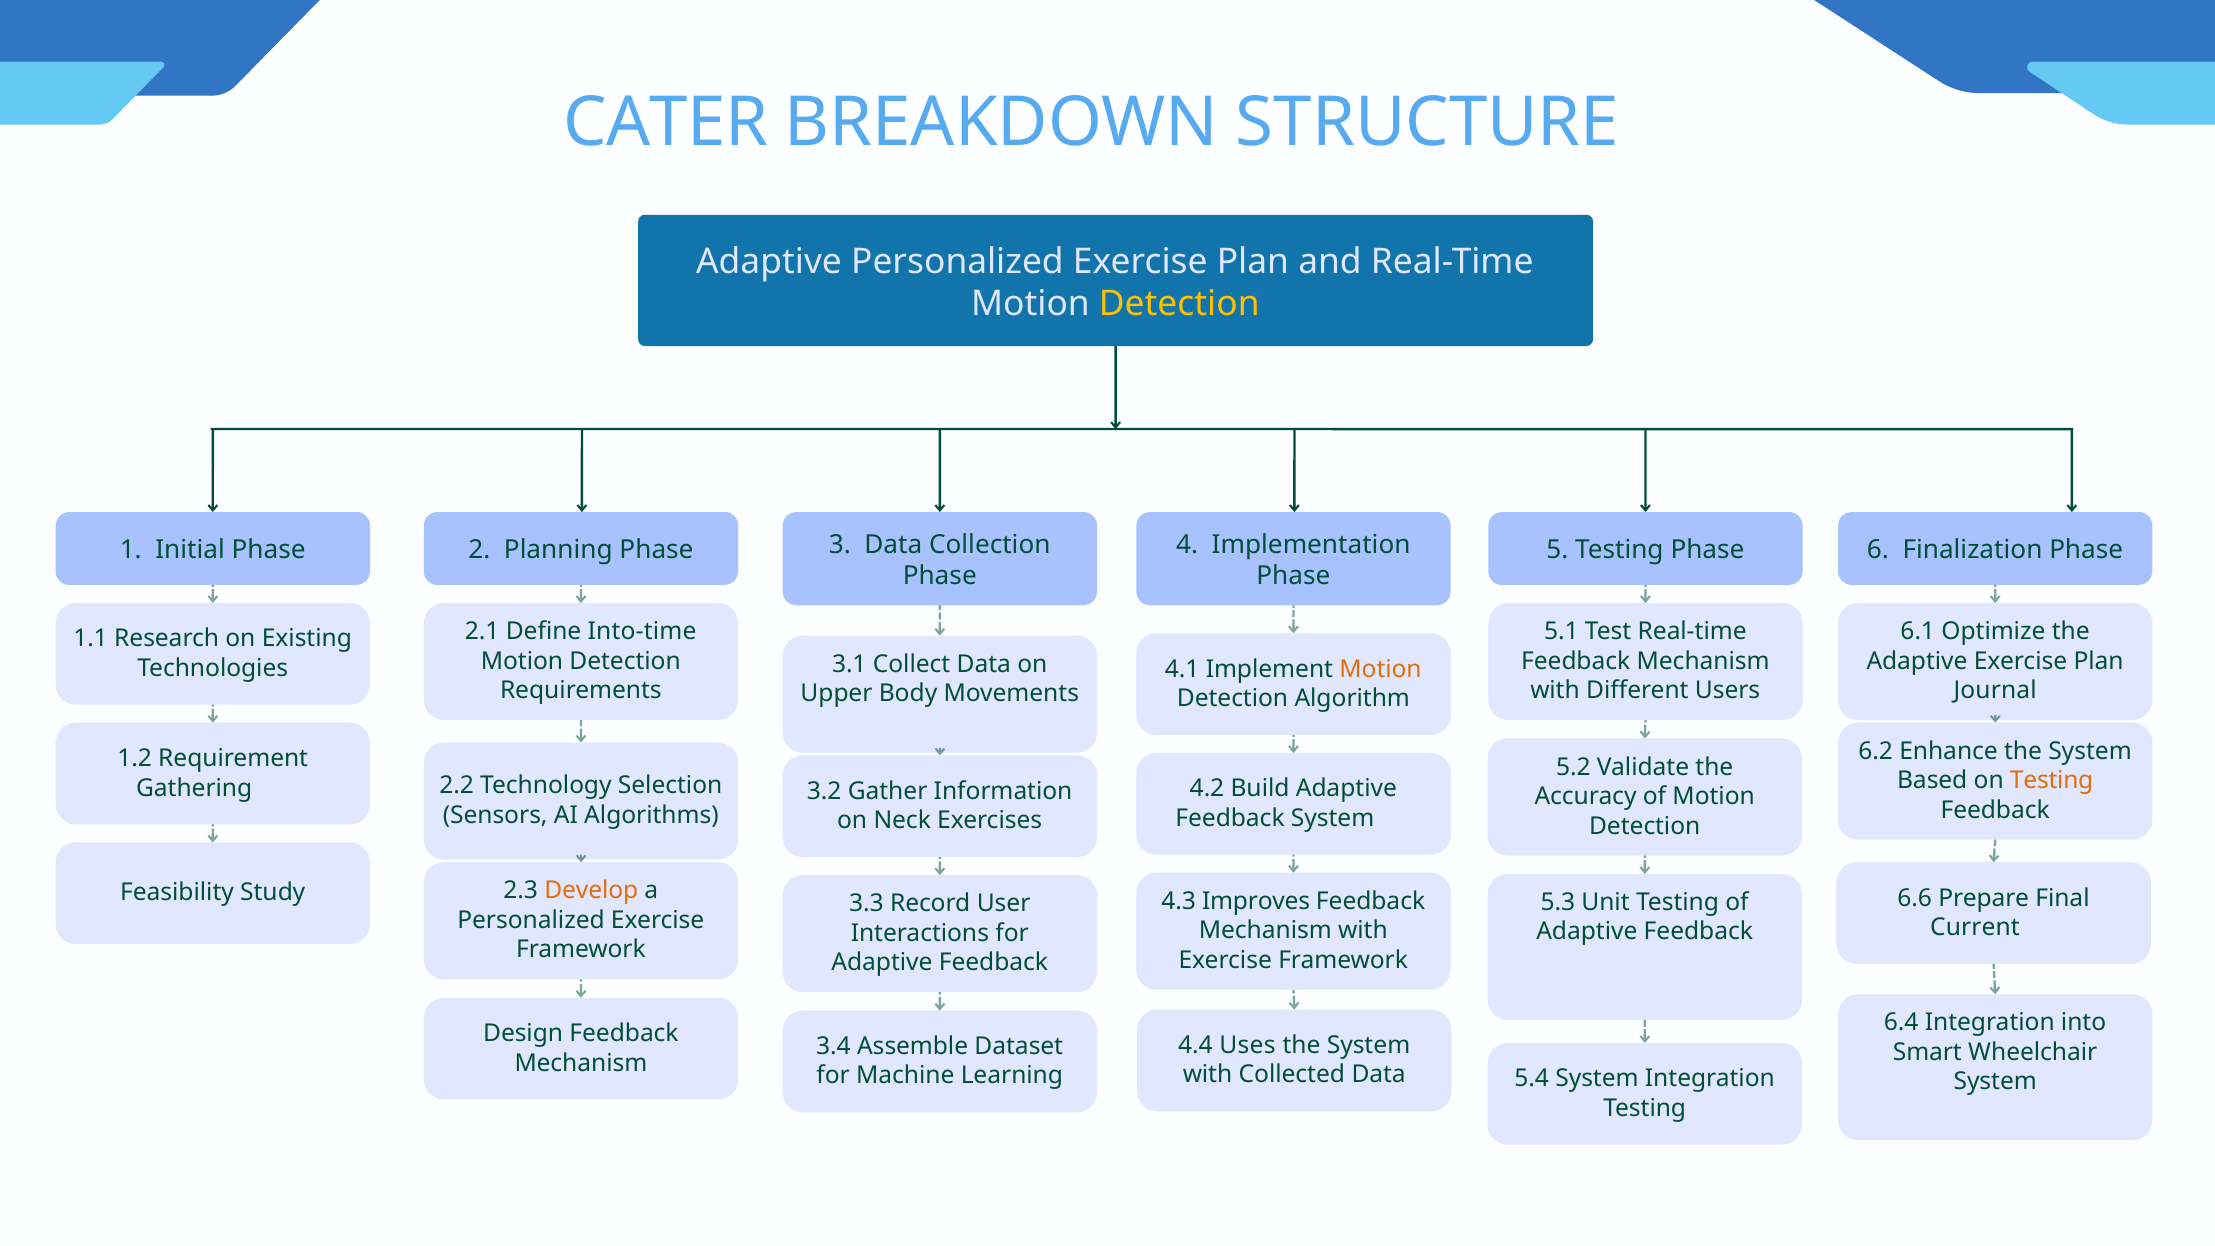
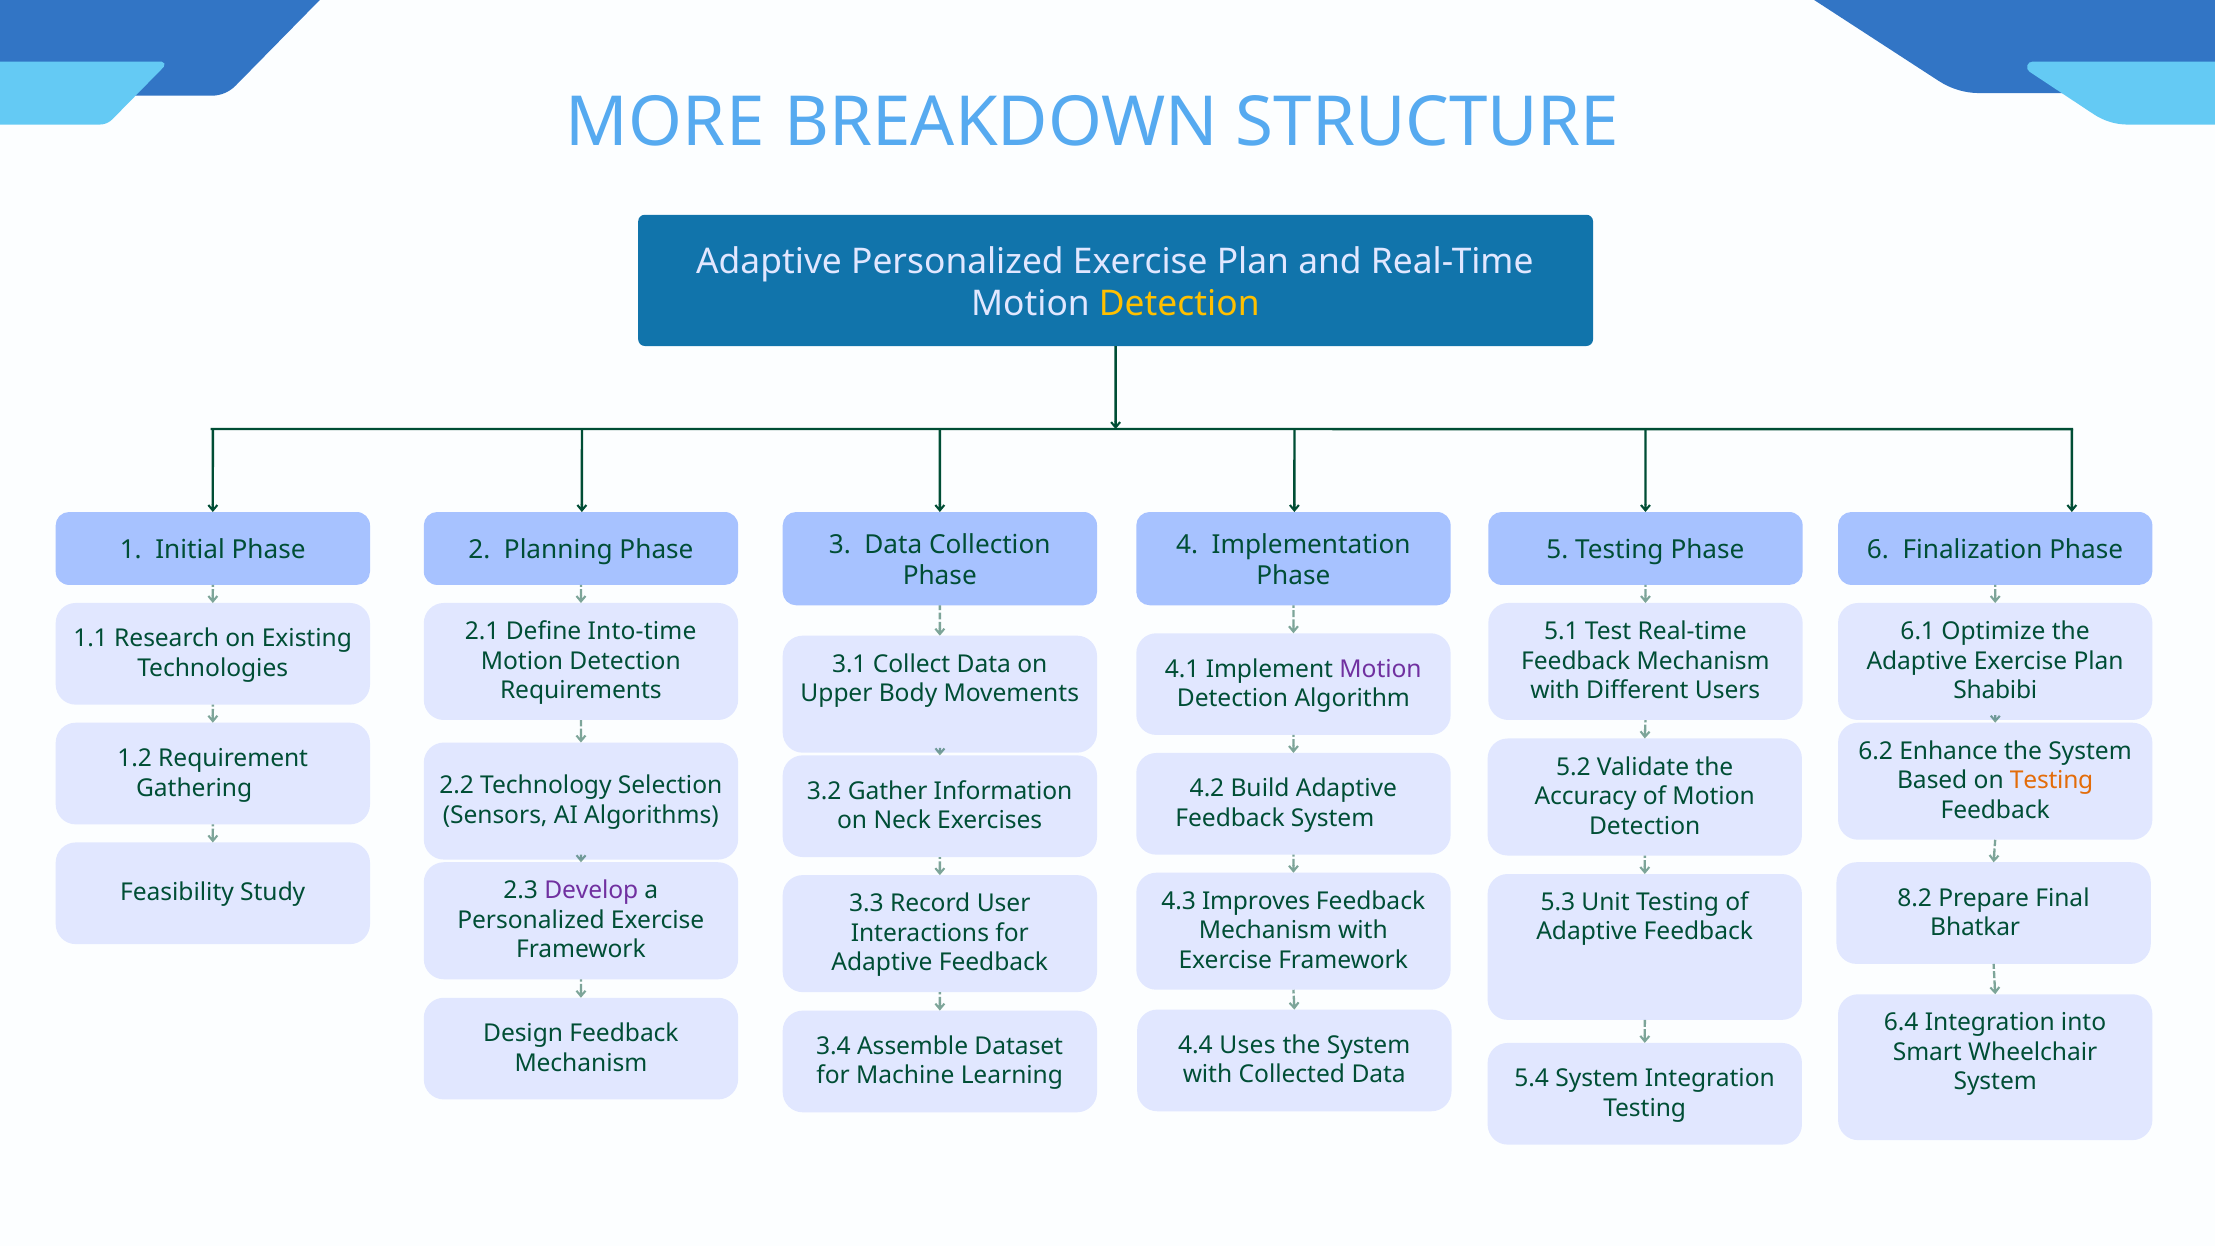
CATER: CATER -> MORE
Motion at (1381, 669) colour: orange -> purple
Journal: Journal -> Shabibi
Develop colour: orange -> purple
6.6: 6.6 -> 8.2
Current: Current -> Bhatkar
